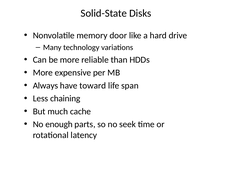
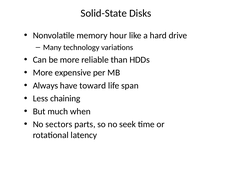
door: door -> hour
cache: cache -> when
enough: enough -> sectors
